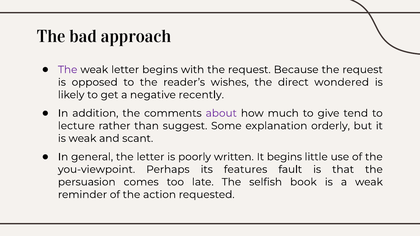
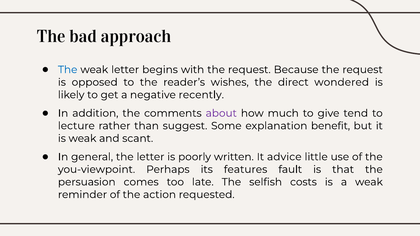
The at (68, 70) colour: purple -> blue
orderly: orderly -> benefit
It begins: begins -> advice
book: book -> costs
